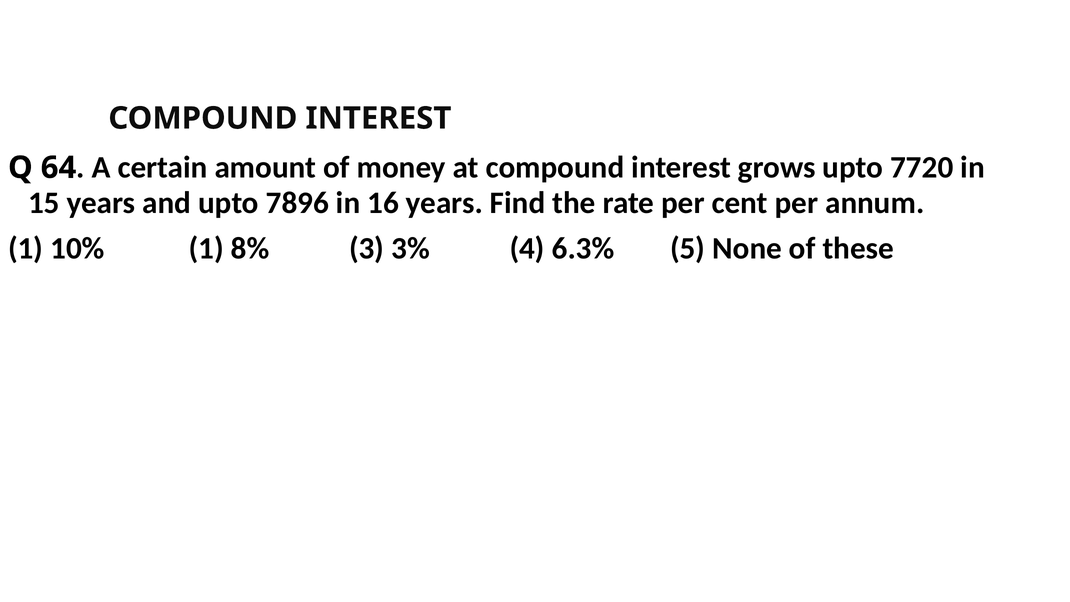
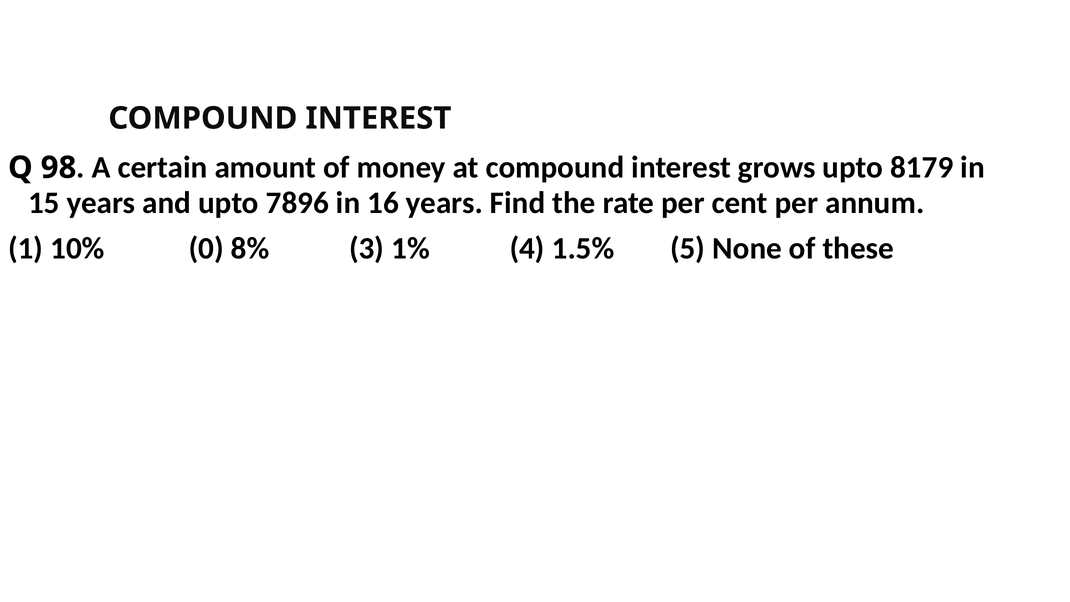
64: 64 -> 98
7720: 7720 -> 8179
10% 1: 1 -> 0
3%: 3% -> 1%
6.3%: 6.3% -> 1.5%
